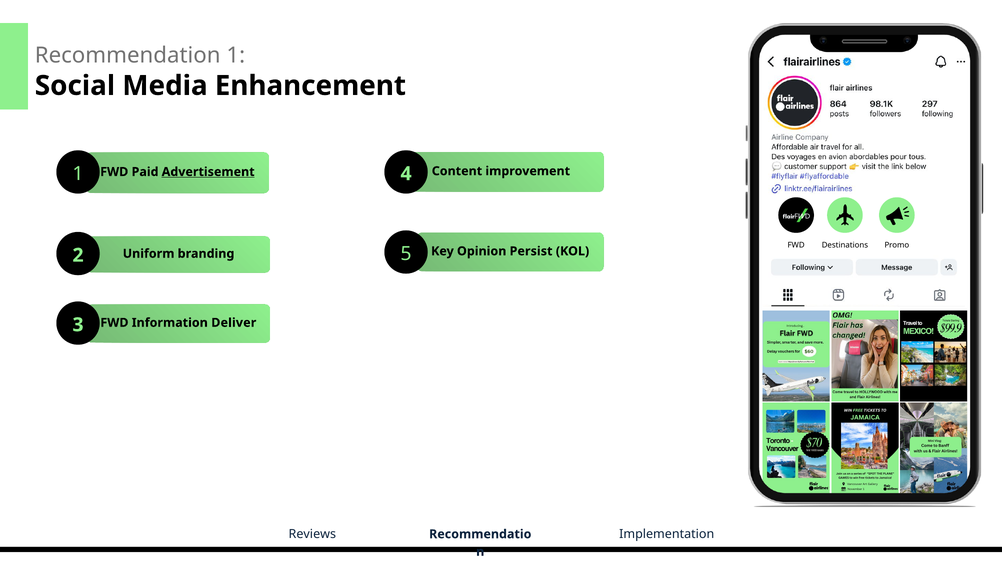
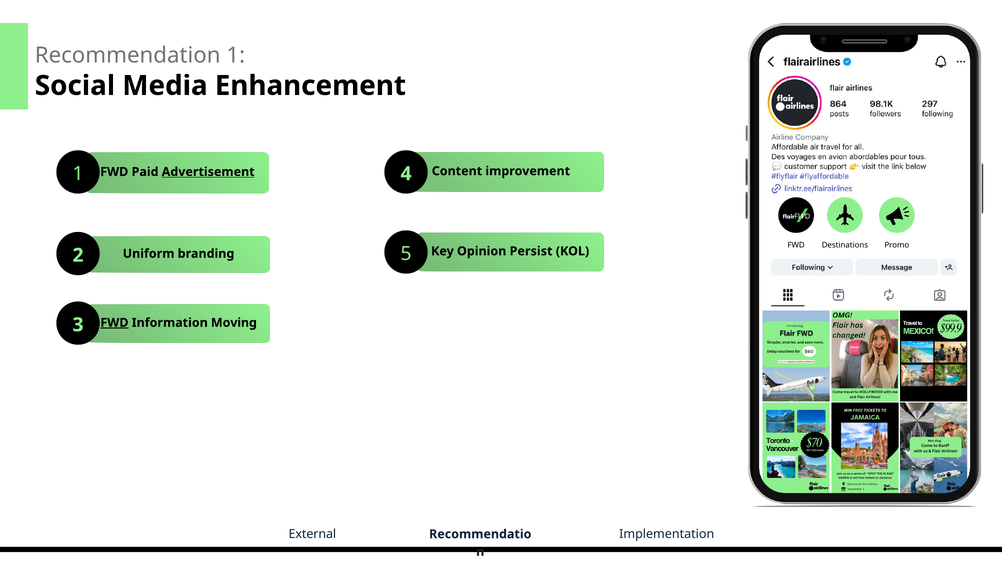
FWD at (114, 323) underline: none -> present
Deliver: Deliver -> Moving
Reviews: Reviews -> External
